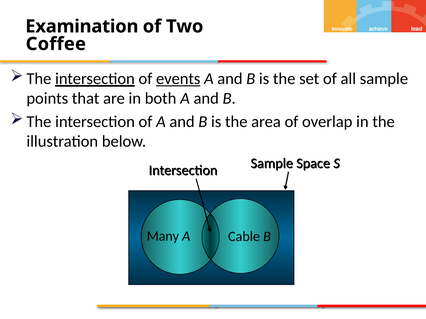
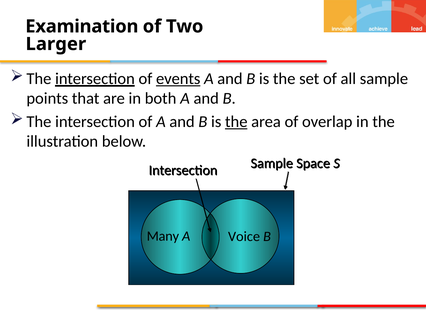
Coffee: Coffee -> Larger
the at (236, 122) underline: none -> present
Cable: Cable -> Voice
